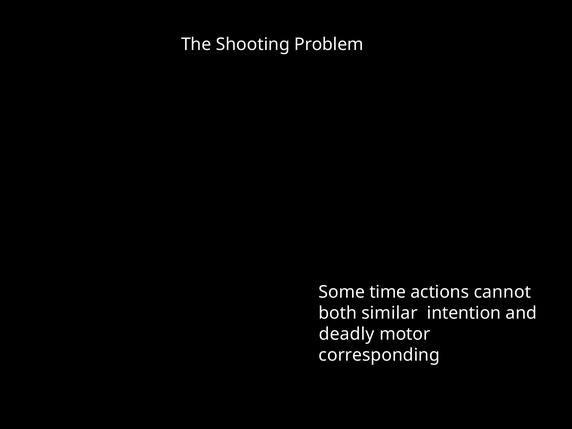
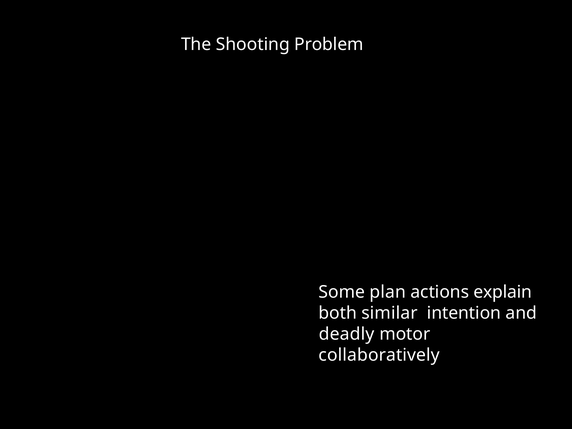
time: time -> plan
cannot: cannot -> explain
corresponding: corresponding -> collaboratively
